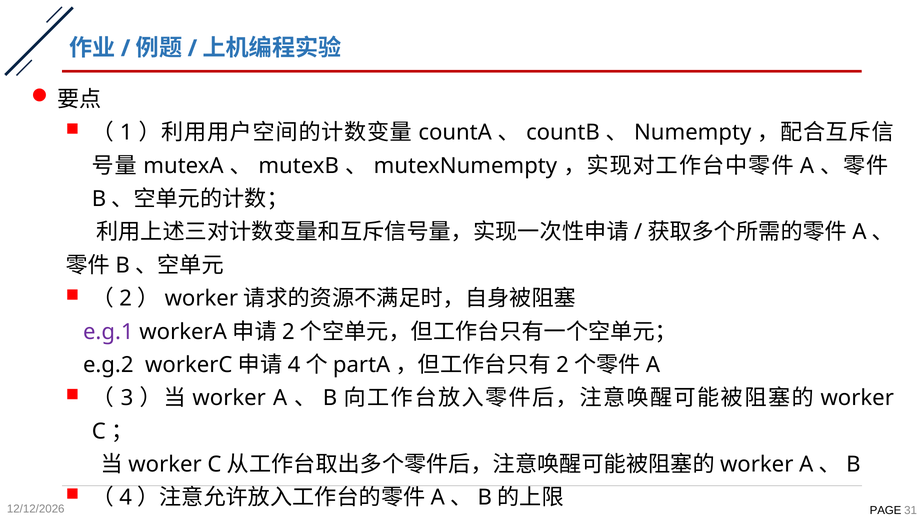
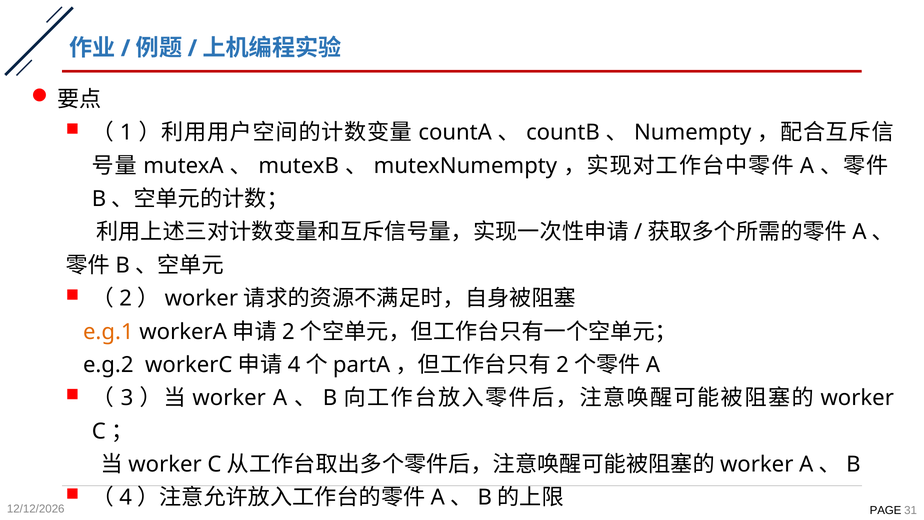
e.g.1 colour: purple -> orange
